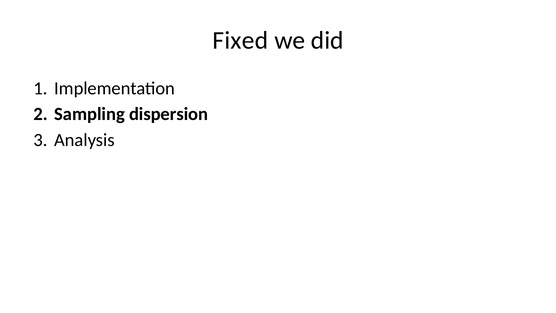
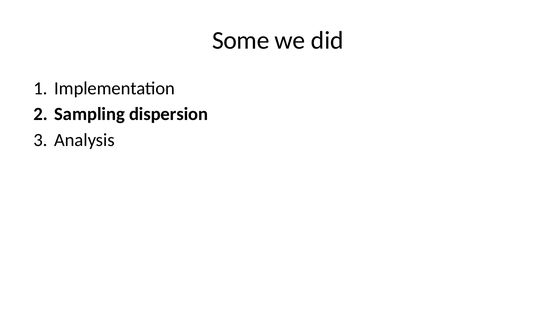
Fixed: Fixed -> Some
